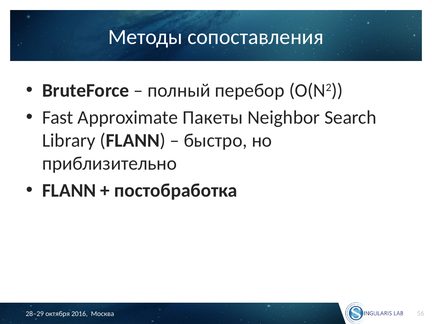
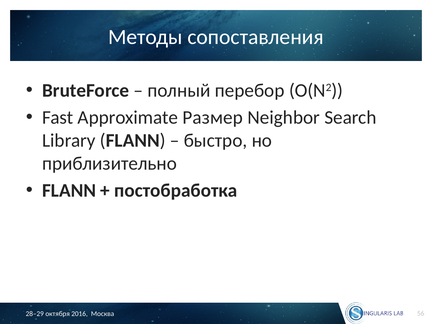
Пакеты: Пакеты -> Размер
